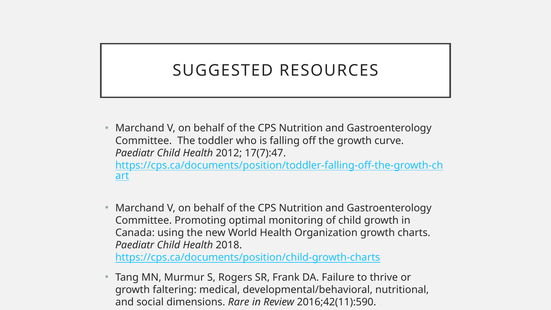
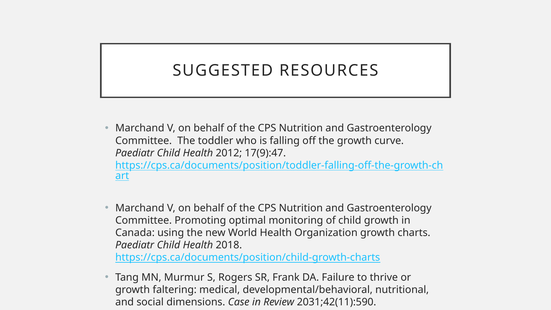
17(7):47: 17(7):47 -> 17(9):47
Rare: Rare -> Case
2016;42(11):590: 2016;42(11):590 -> 2031;42(11):590
